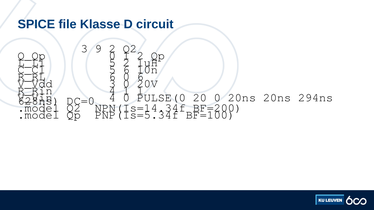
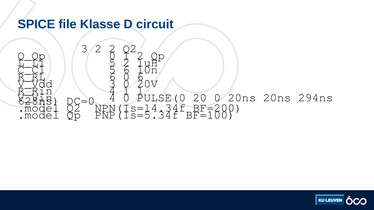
3 9: 9 -> 2
